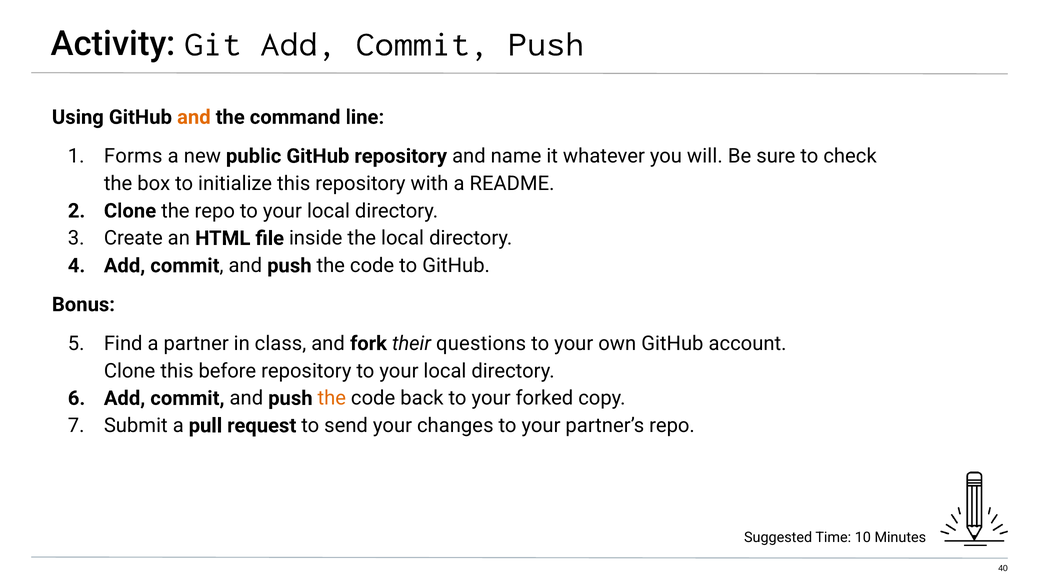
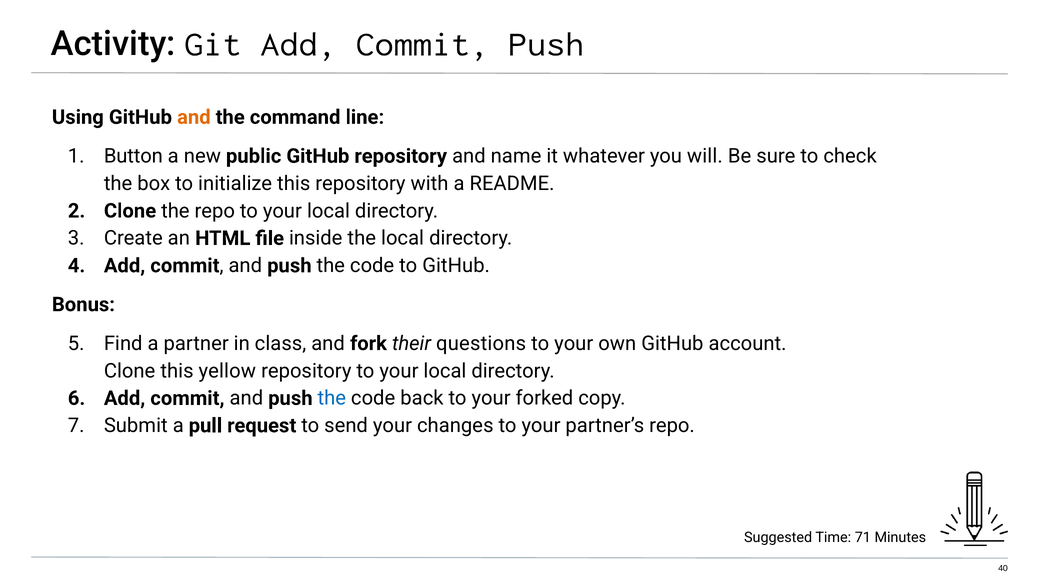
Forms: Forms -> Button
before: before -> yellow
the at (332, 399) colour: orange -> blue
10: 10 -> 71
